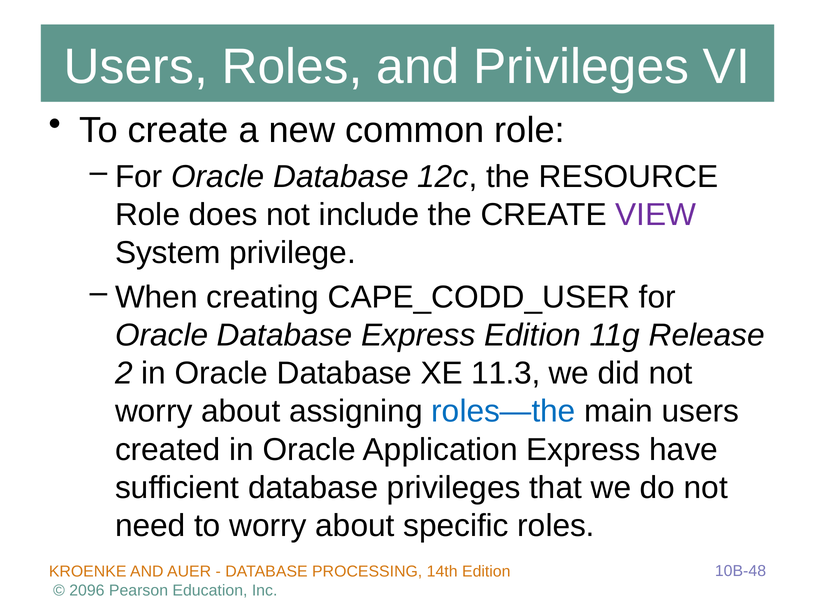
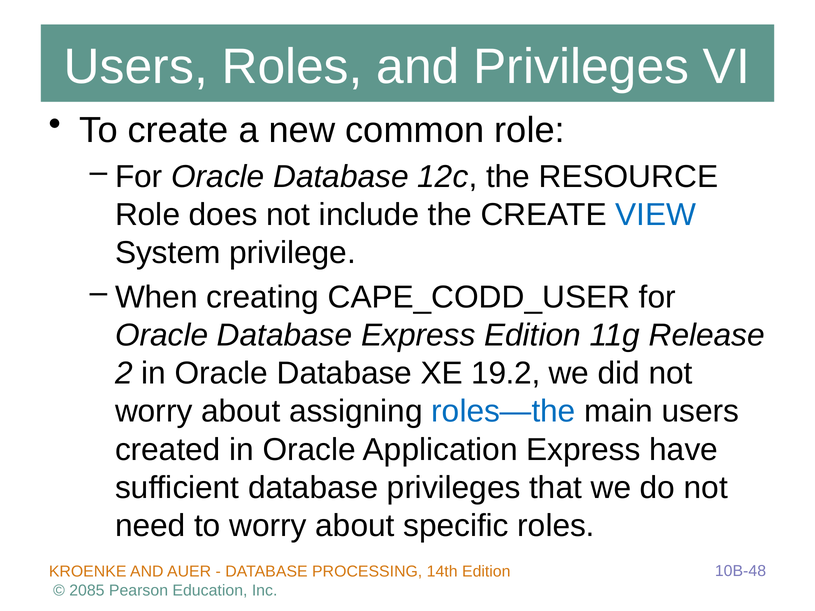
VIEW colour: purple -> blue
11.3: 11.3 -> 19.2
2096: 2096 -> 2085
